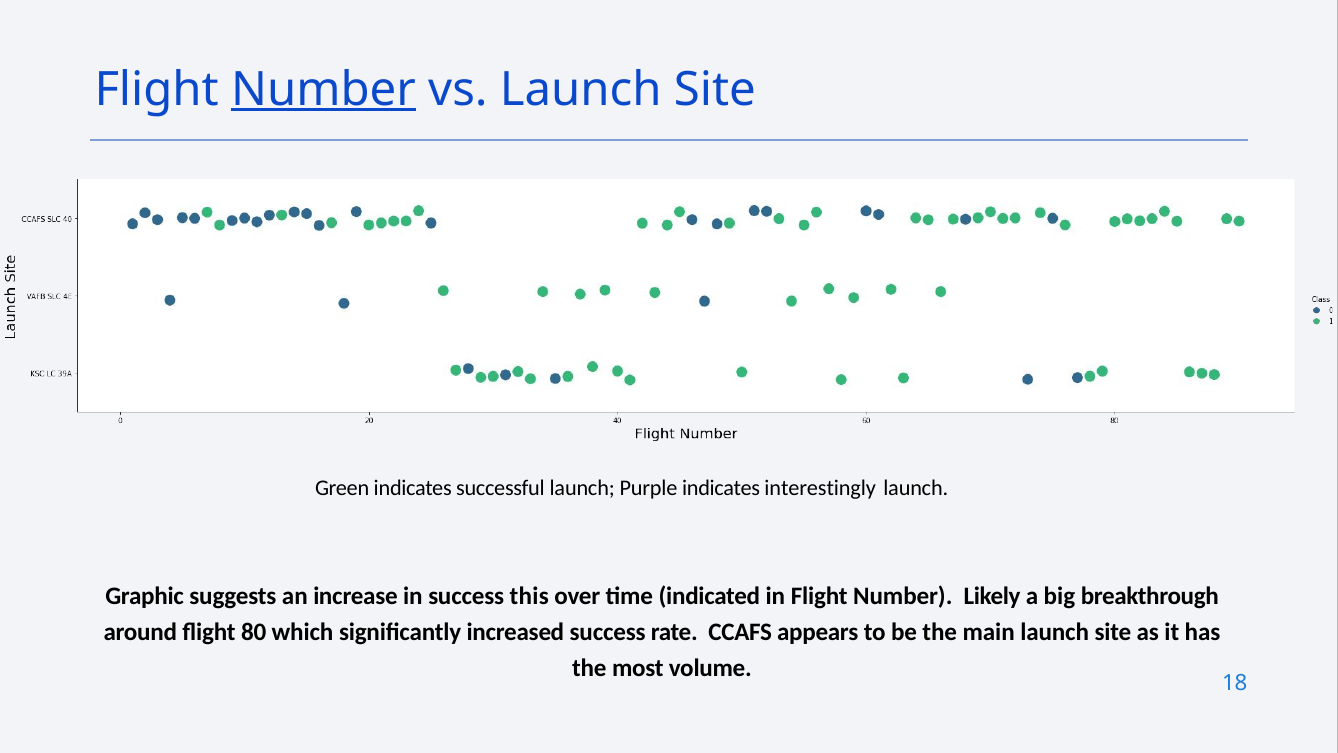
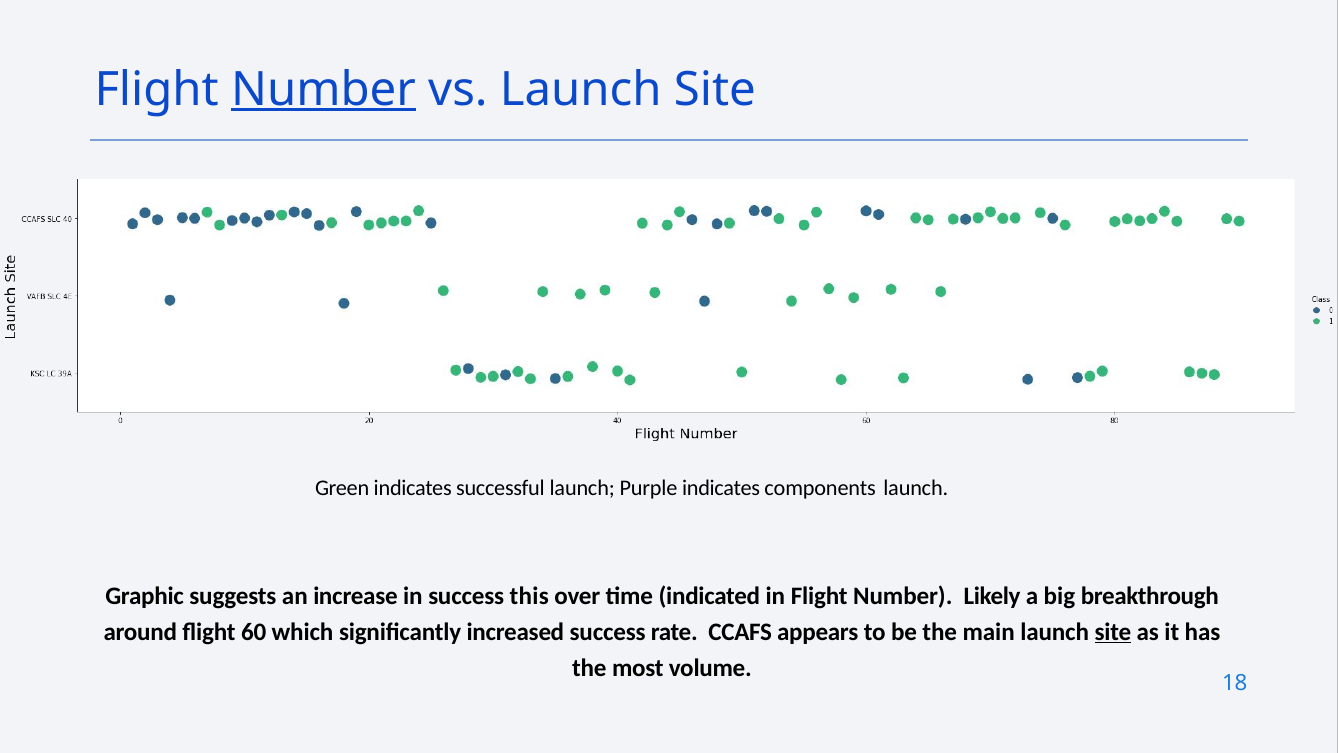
interestingly: interestingly -> components
80: 80 -> 60
site at (1113, 632) underline: none -> present
